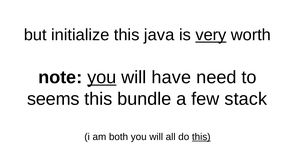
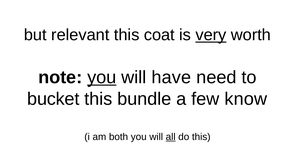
initialize: initialize -> relevant
java: java -> coat
seems: seems -> bucket
stack: stack -> know
all underline: none -> present
this at (201, 137) underline: present -> none
